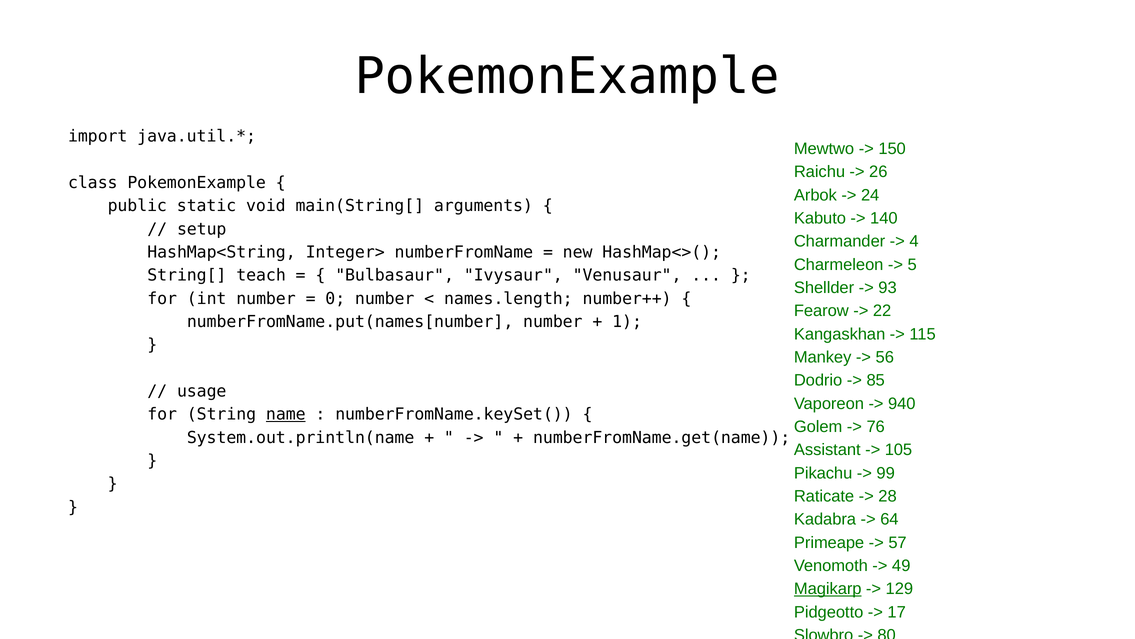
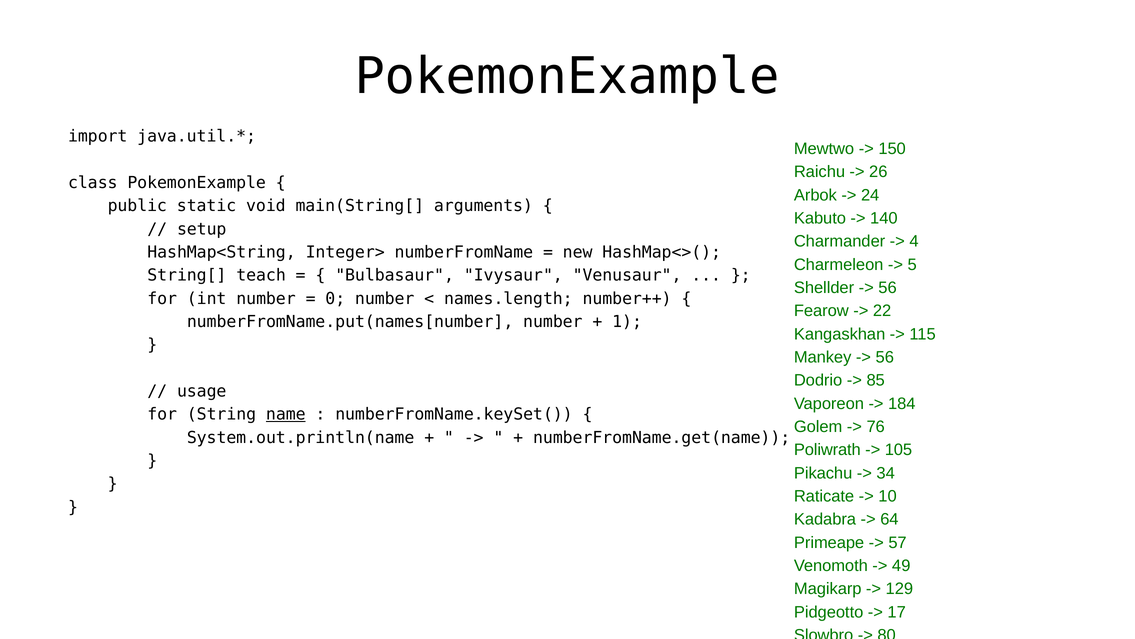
93 at (888, 288): 93 -> 56
940: 940 -> 184
Assistant at (827, 450): Assistant -> Poliwrath
99 at (886, 473): 99 -> 34
28 at (888, 496): 28 -> 10
Magikarp underline: present -> none
